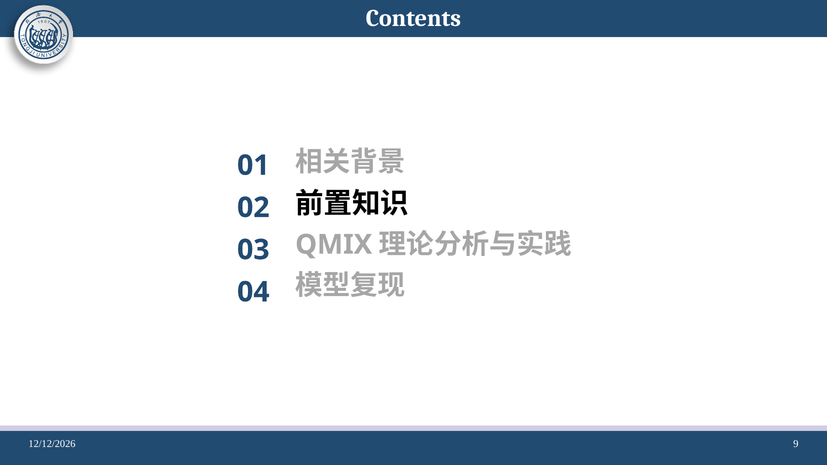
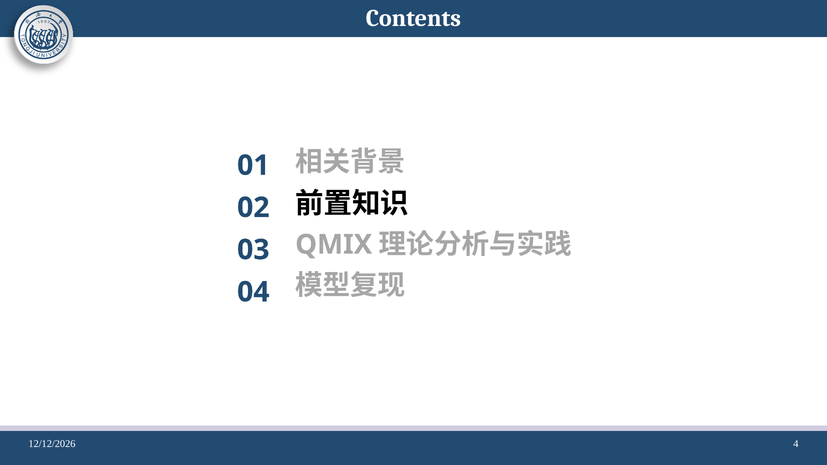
9: 9 -> 4
